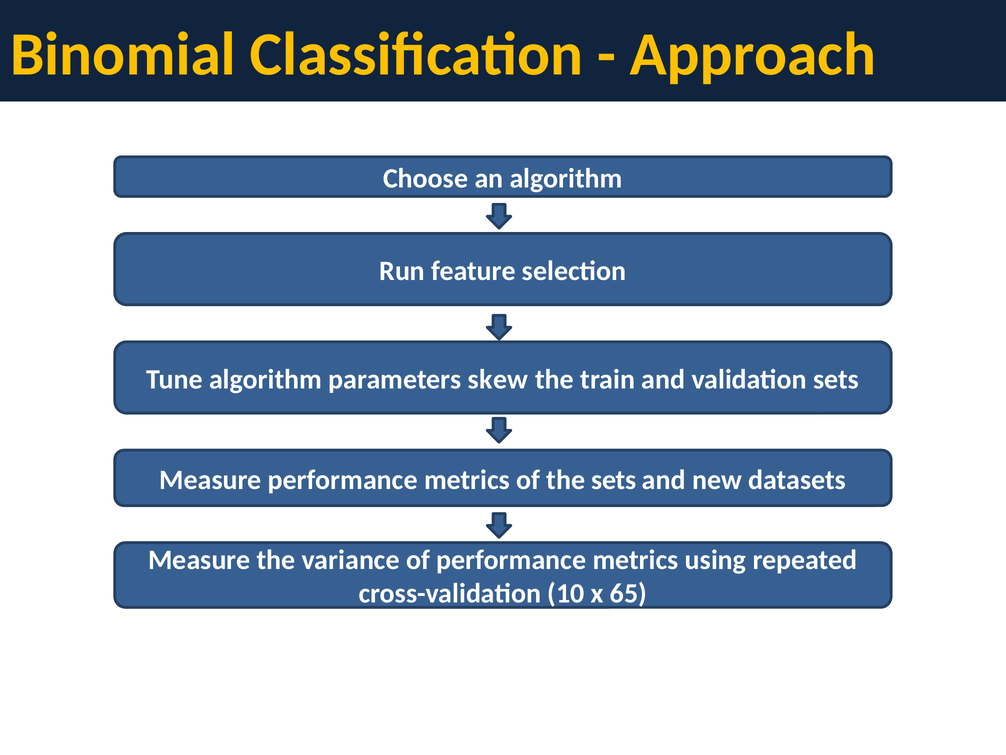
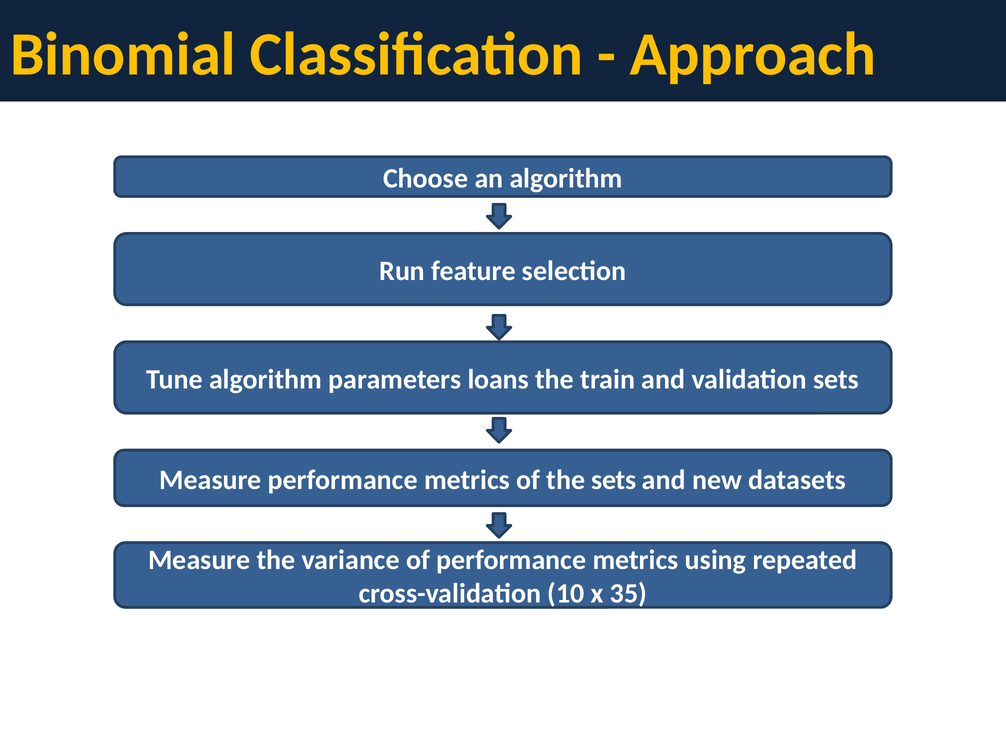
skew: skew -> loans
65: 65 -> 35
